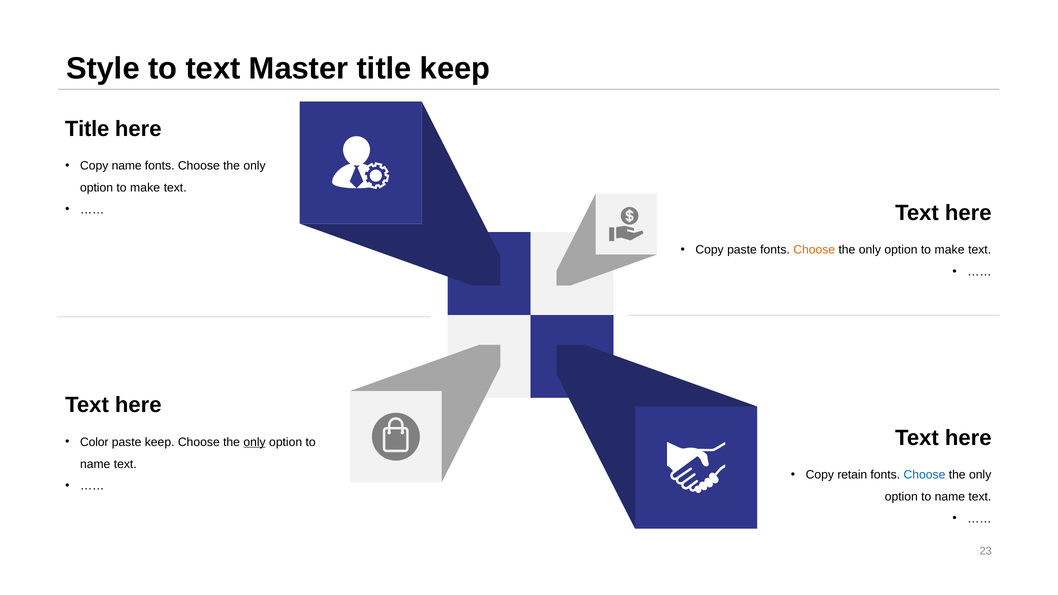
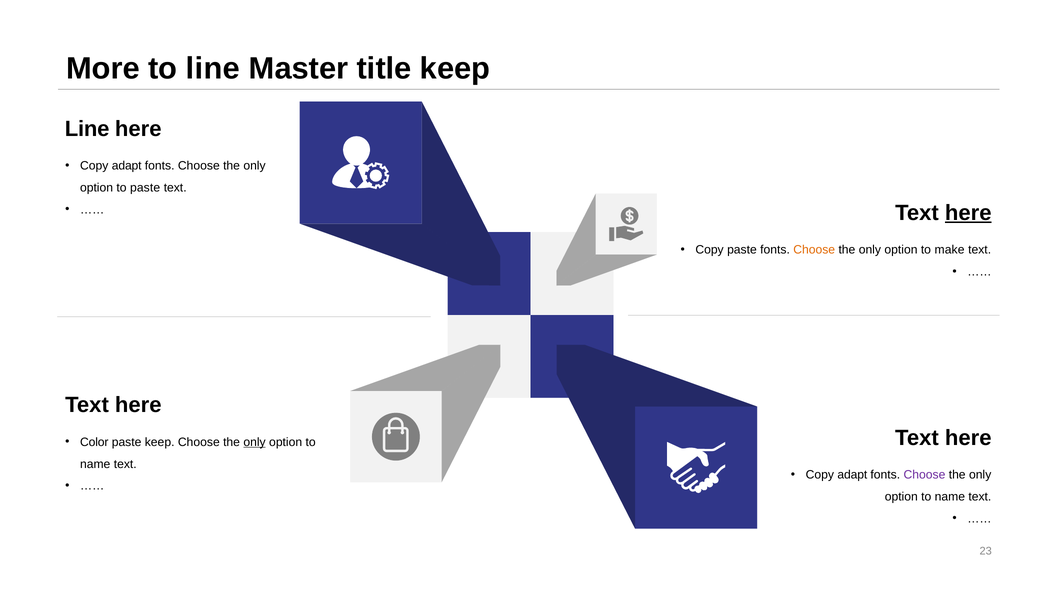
Style: Style -> More
to text: text -> line
Title at (87, 129): Title -> Line
name at (127, 166): name -> adapt
make at (145, 188): make -> paste
here at (968, 213) underline: none -> present
retain at (852, 475): retain -> adapt
Choose at (924, 475) colour: blue -> purple
